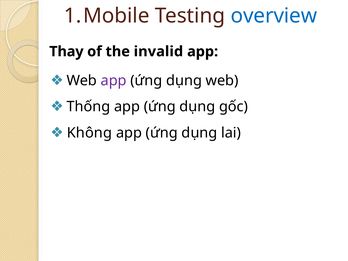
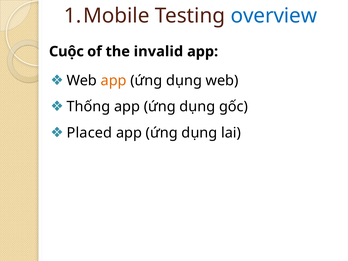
Thay: Thay -> Cuộc
app at (114, 81) colour: purple -> orange
Không: Không -> Placed
